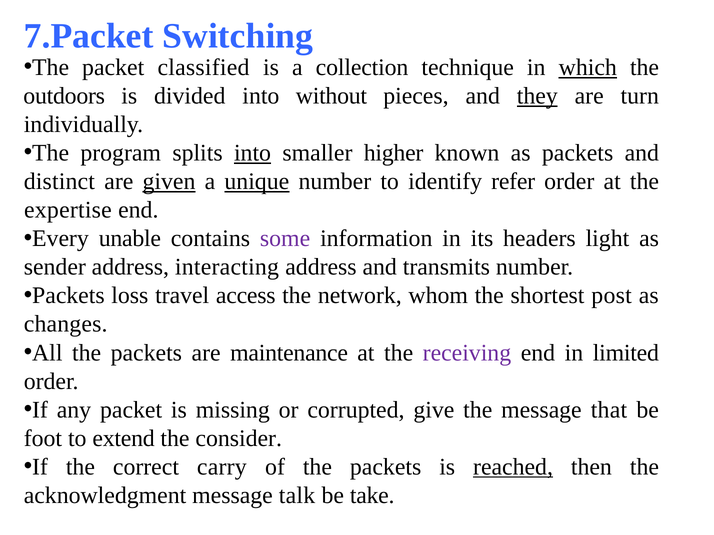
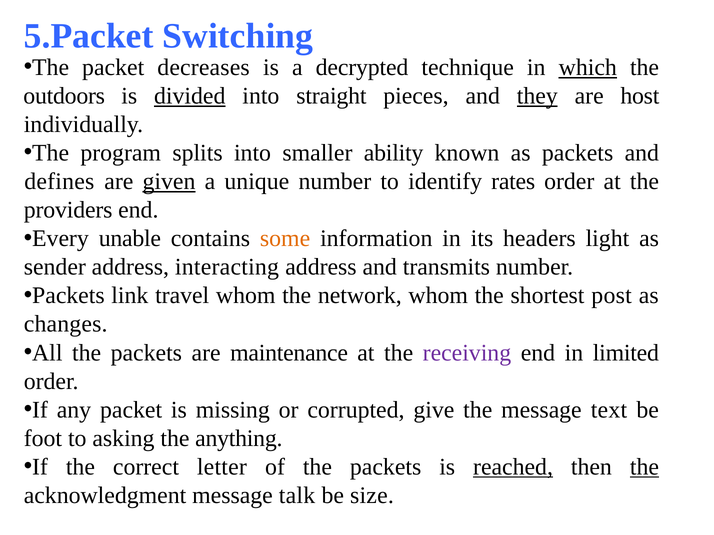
7.Packet: 7.Packet -> 5.Packet
classified: classified -> decreases
collection: collection -> decrypted
divided underline: none -> present
without: without -> straight
turn: turn -> host
into at (253, 153) underline: present -> none
higher: higher -> ability
distinct: distinct -> defines
unique underline: present -> none
refer: refer -> rates
expertise: expertise -> providers
some colour: purple -> orange
loss: loss -> link
travel access: access -> whom
that: that -> text
extend: extend -> asking
consider: consider -> anything
carry: carry -> letter
the at (644, 467) underline: none -> present
take: take -> size
